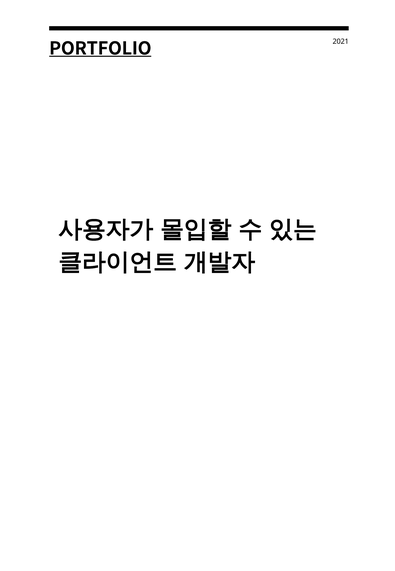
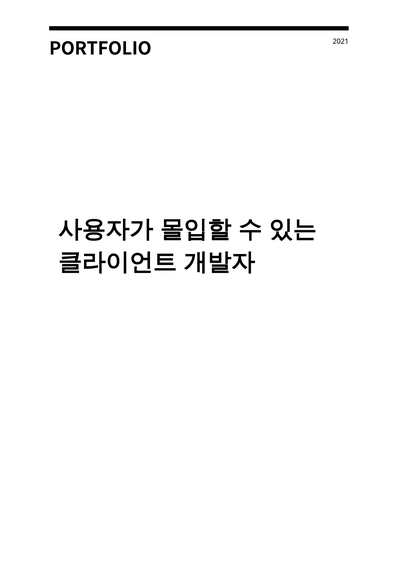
PORTFOLIO underline: present -> none
